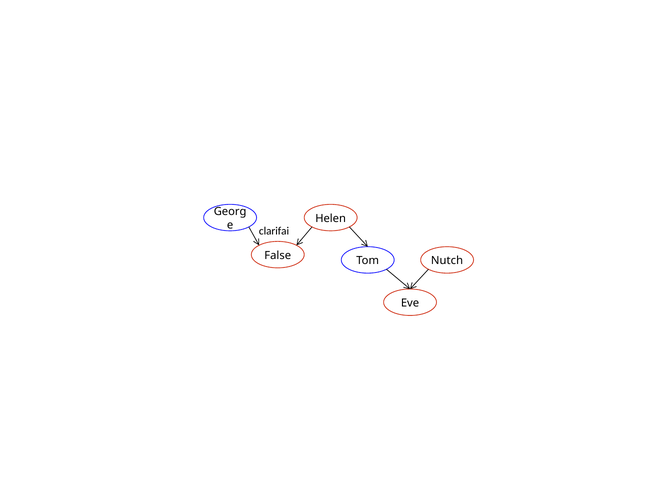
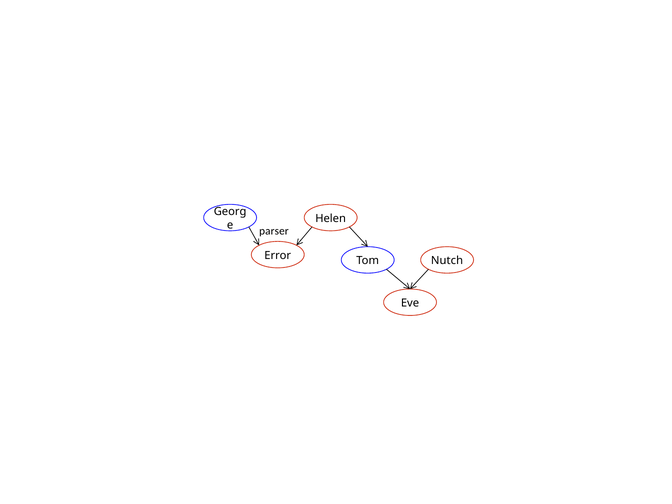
clarifai: clarifai -> parser
False: False -> Error
